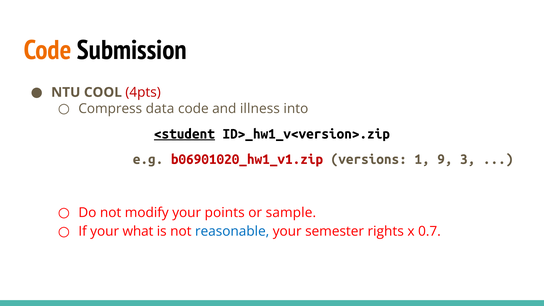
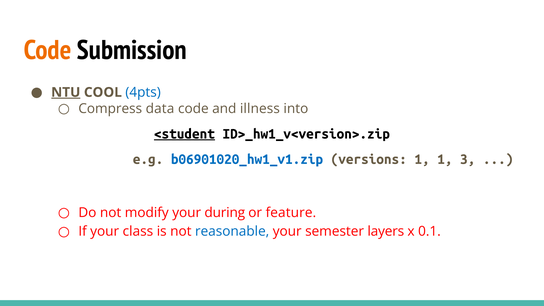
NTU underline: none -> present
4pts colour: red -> blue
b06901020_hw1_v1.zip colour: red -> blue
1 9: 9 -> 1
points: points -> during
sample: sample -> feature
what: what -> class
rights: rights -> layers
0.7: 0.7 -> 0.1
